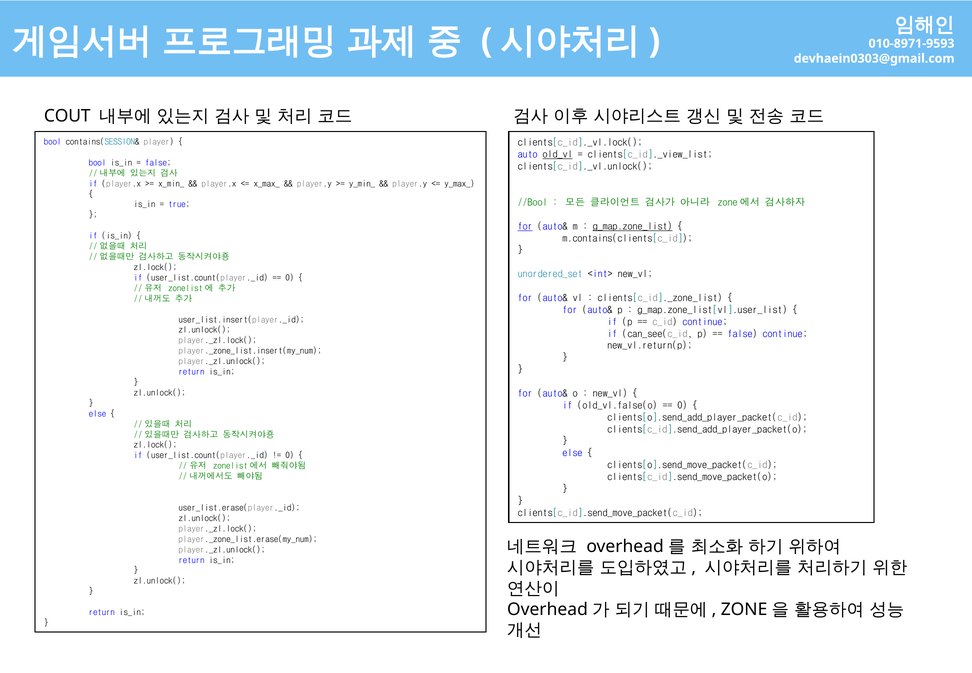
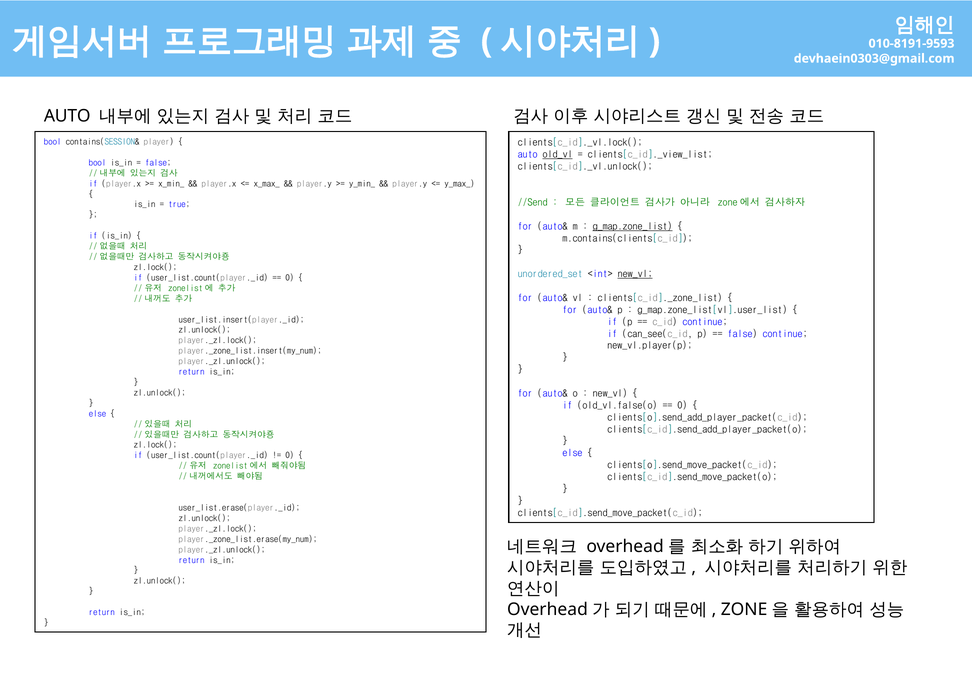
010-8971-9593: 010-8971-9593 -> 010-8191-9593
COUT at (67, 116): COUT -> AUTO
//Bool: //Bool -> //Send
for at (525, 226) underline: present -> none
new_vl at (635, 274) underline: none -> present
new_vl.return(p: new_vl.return(p -> new_vl.player(p
